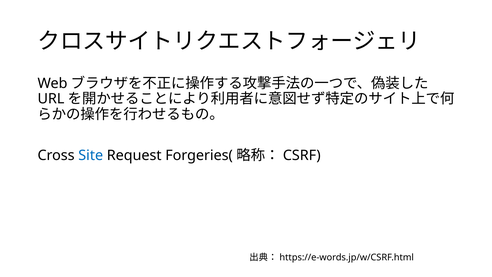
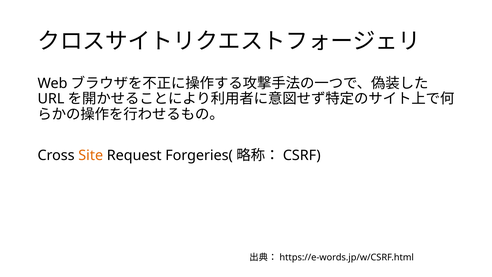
Site colour: blue -> orange
